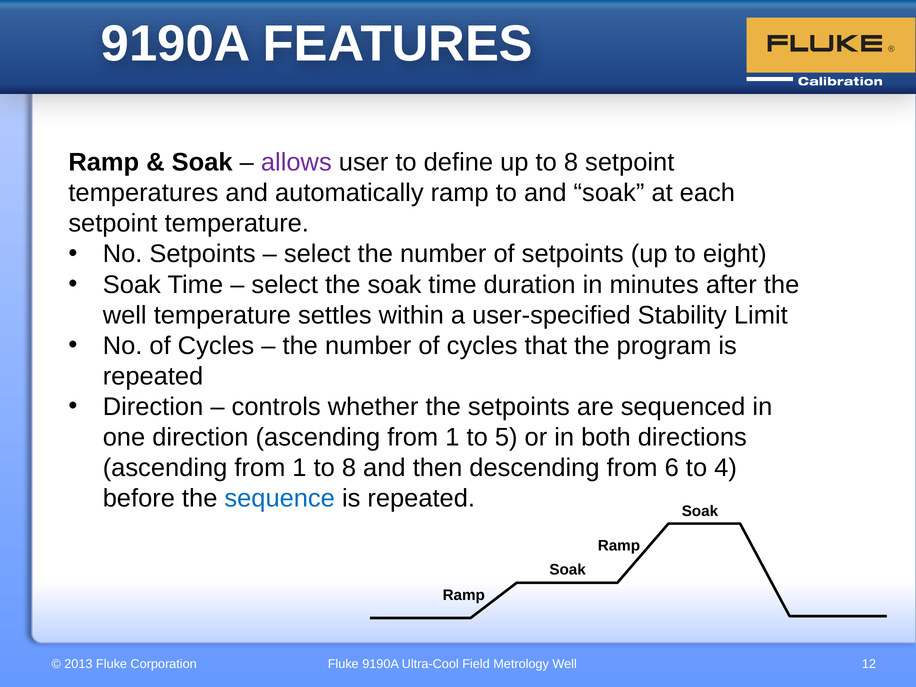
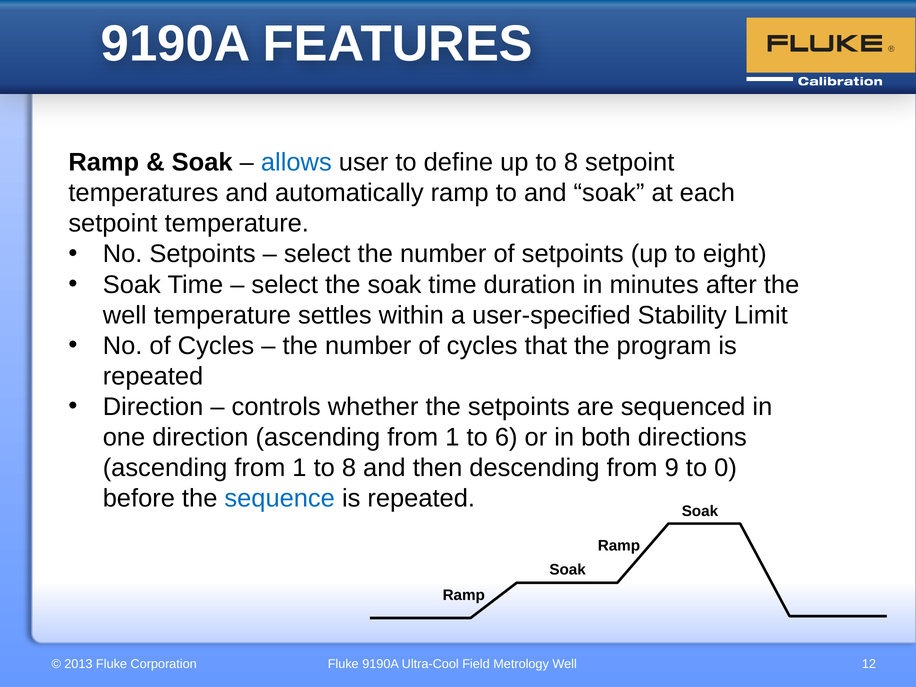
allows colour: purple -> blue
5: 5 -> 6
6: 6 -> 9
4: 4 -> 0
